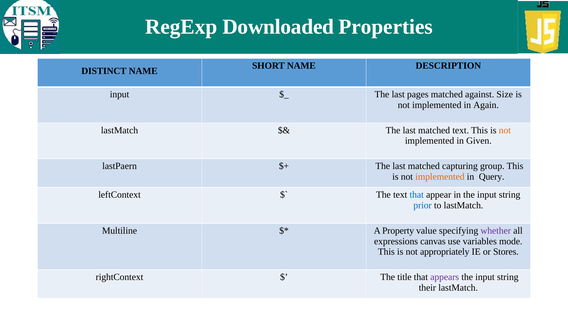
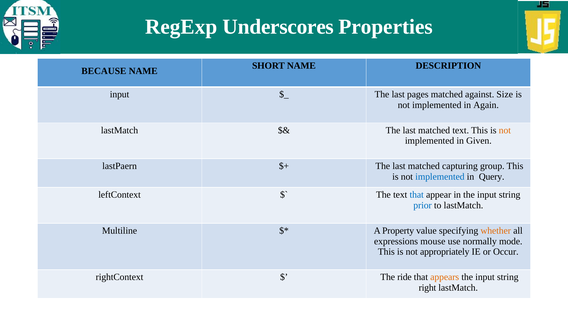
Downloaded: Downloaded -> Underscores
DISTINCT: DISTINCT -> BECAUSE
implemented at (440, 176) colour: orange -> blue
whether colour: purple -> orange
canvas: canvas -> mouse
variables: variables -> normally
Stores: Stores -> Occur
title: title -> ride
appears colour: purple -> orange
their: their -> right
